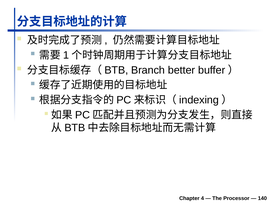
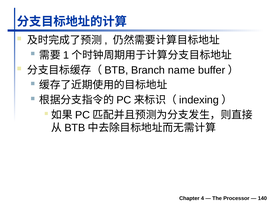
better: better -> name
